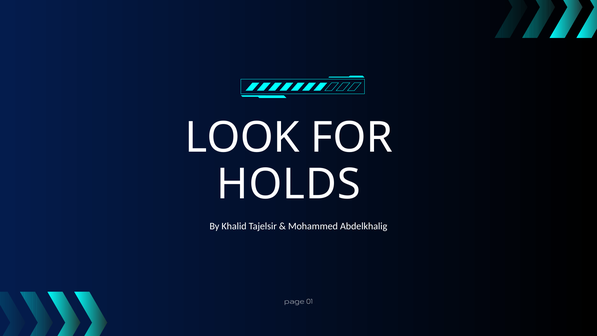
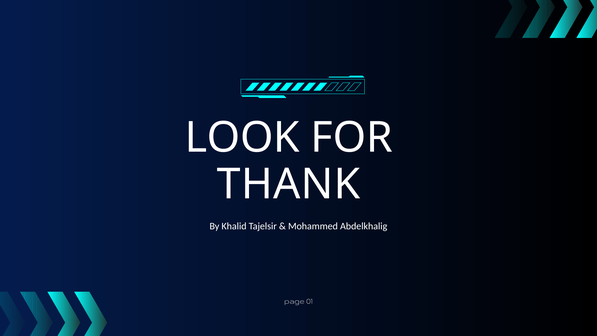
HOLDS: HOLDS -> THANK
